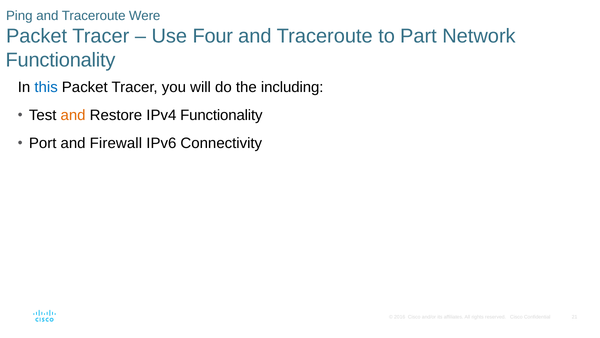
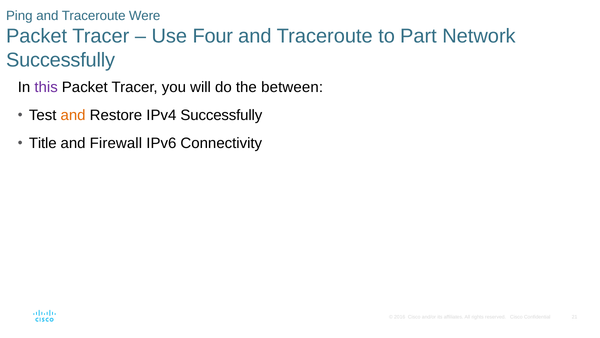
Functionality at (61, 60): Functionality -> Successfully
this colour: blue -> purple
including: including -> between
IPv4 Functionality: Functionality -> Successfully
Port: Port -> Title
